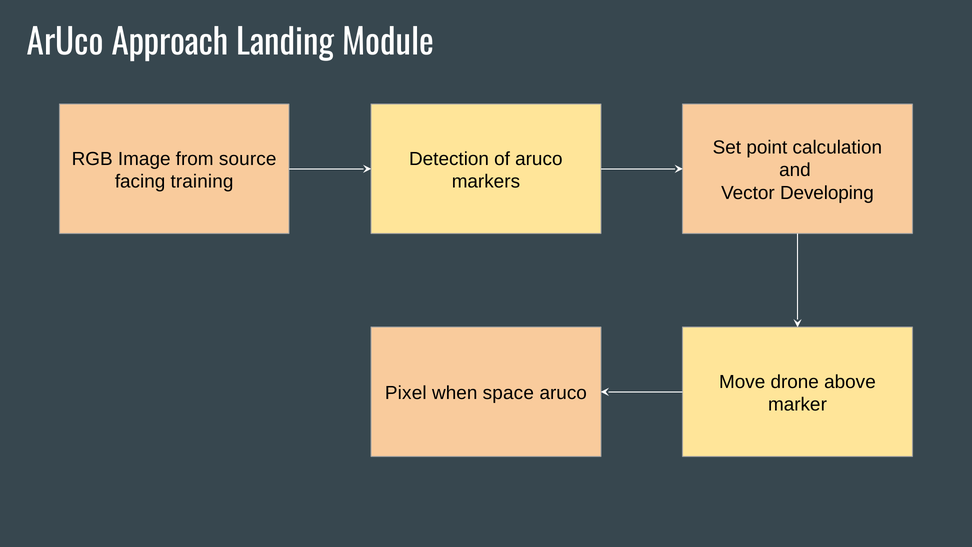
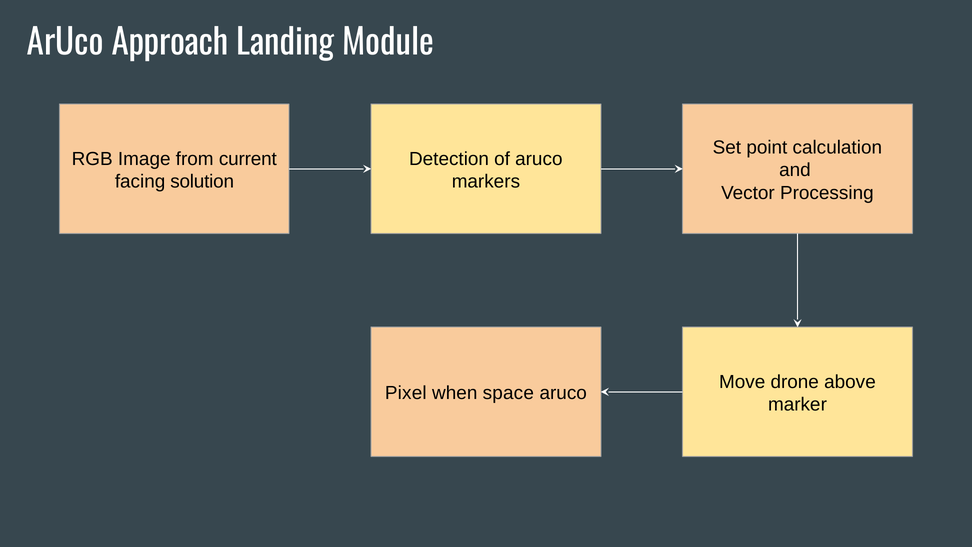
source: source -> current
training: training -> solution
Developing: Developing -> Processing
